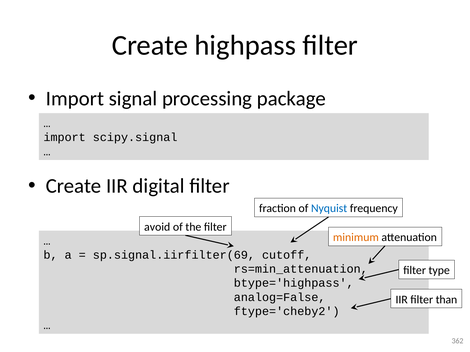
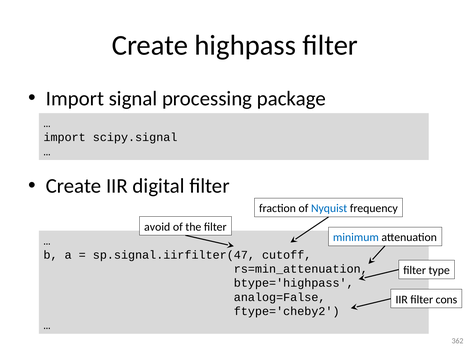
minimum colour: orange -> blue
sp.signal.iirfilter(69: sp.signal.iirfilter(69 -> sp.signal.iirfilter(47
than: than -> cons
